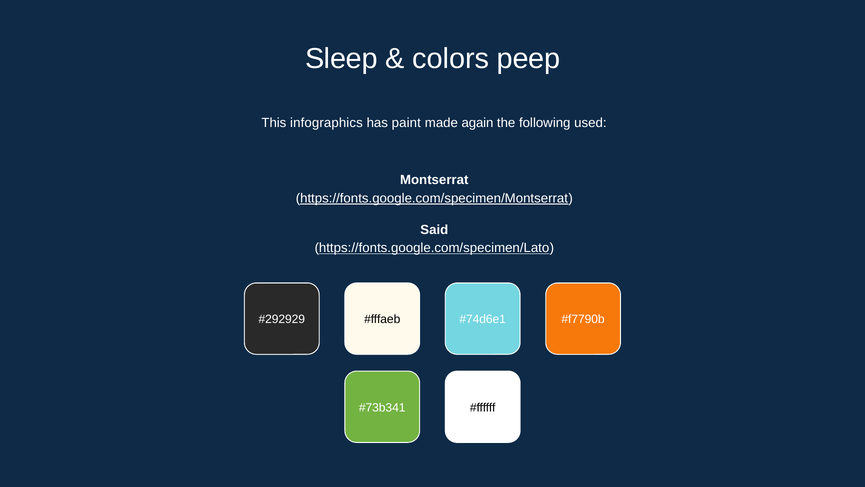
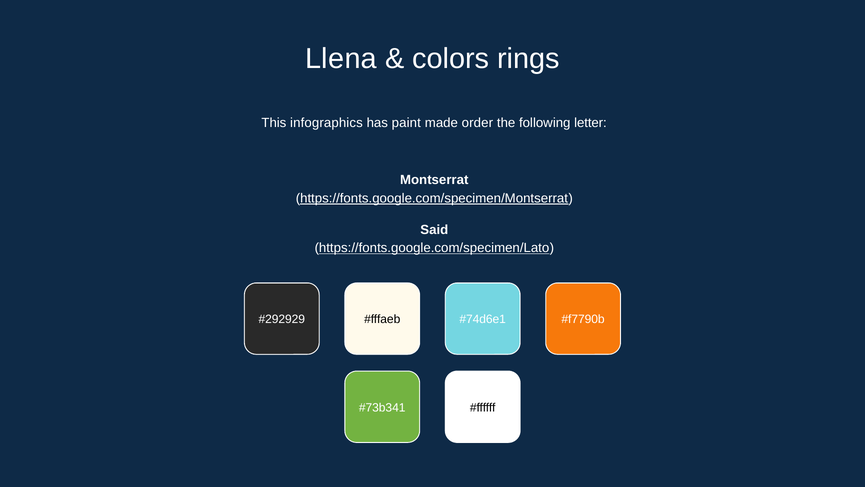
Sleep: Sleep -> Llena
peep: peep -> rings
again: again -> order
used: used -> letter
